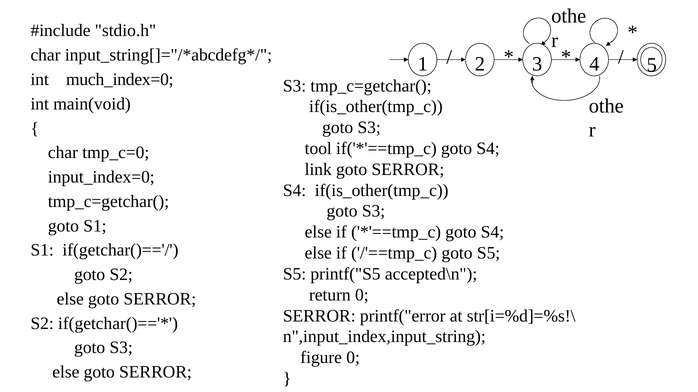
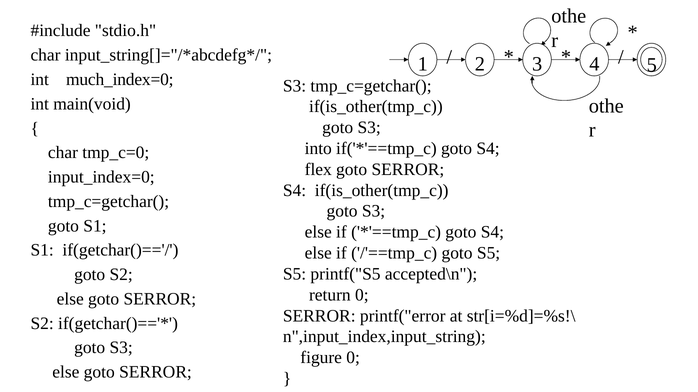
tool: tool -> into
link: link -> flex
